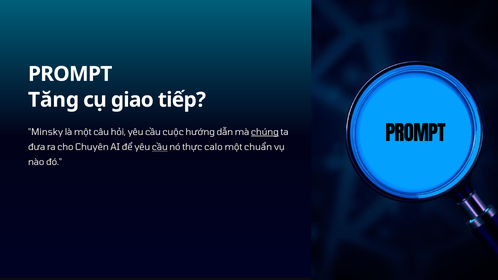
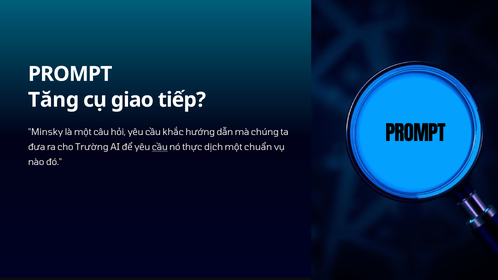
cuộc: cuộc -> khắc
chúng underline: present -> none
Chuyên: Chuyên -> Trường
calo: calo -> dịch
